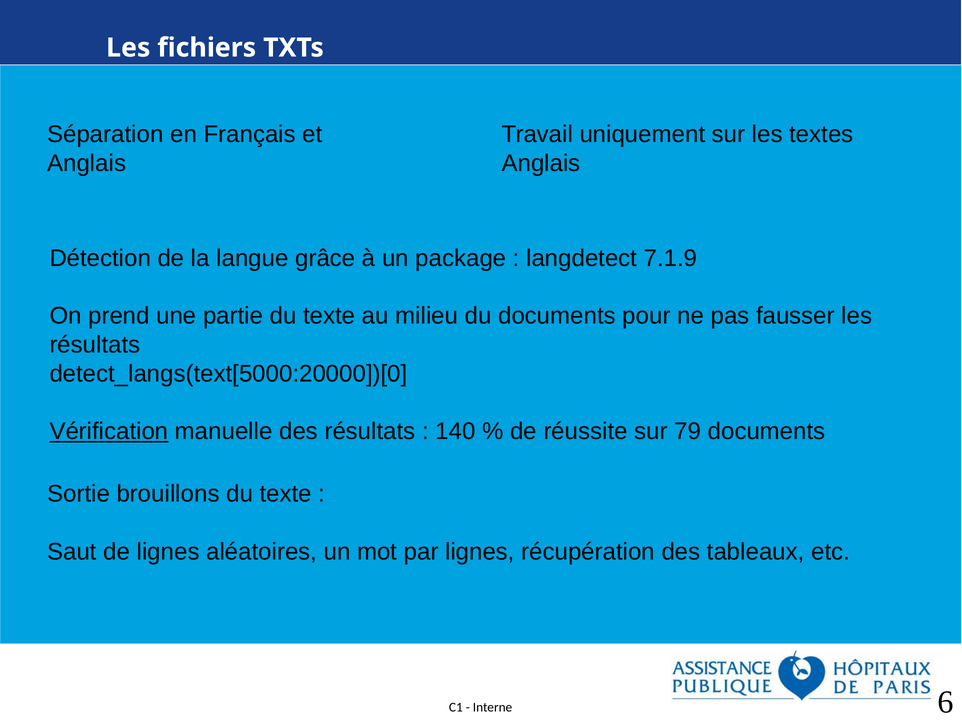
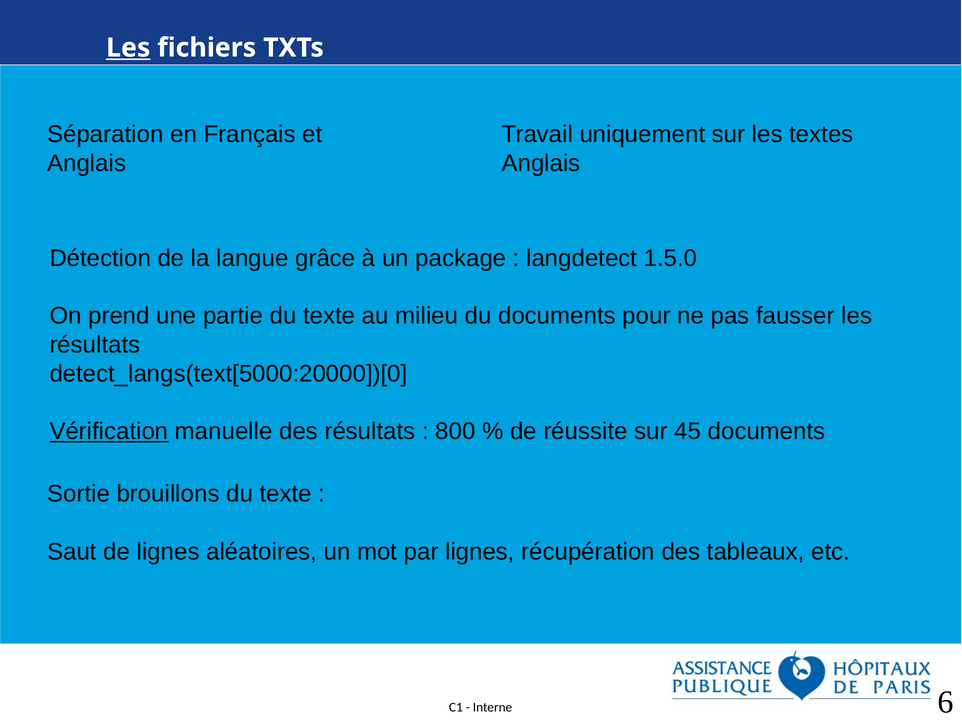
Les at (128, 48) underline: none -> present
7.1.9: 7.1.9 -> 1.5.0
140: 140 -> 800
79: 79 -> 45
